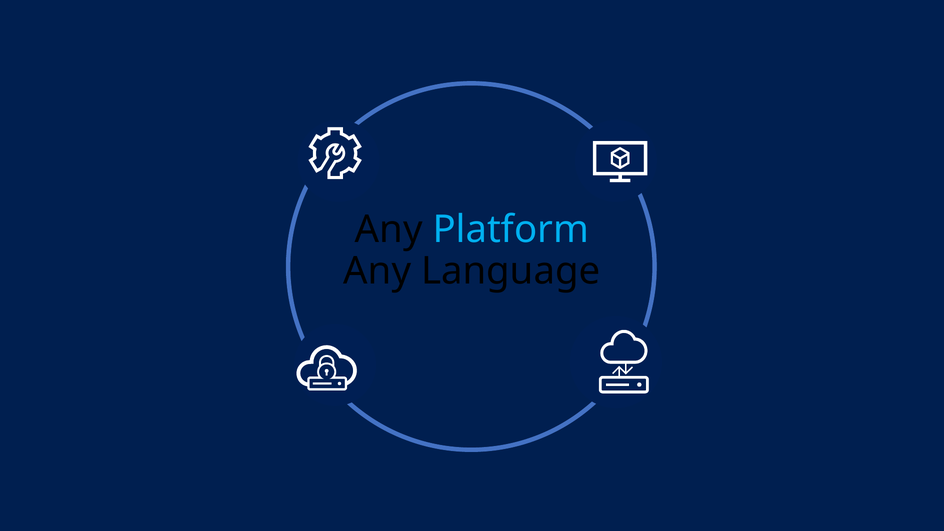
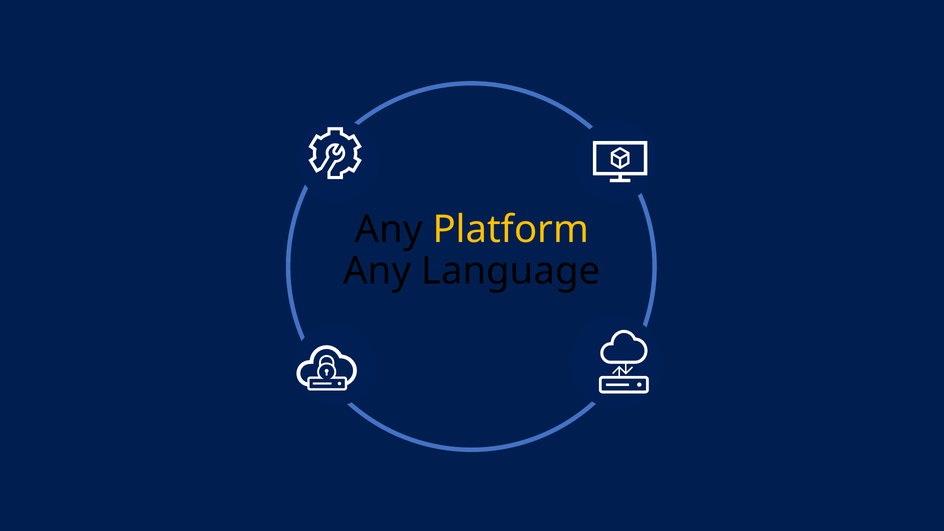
Platform colour: light blue -> yellow
